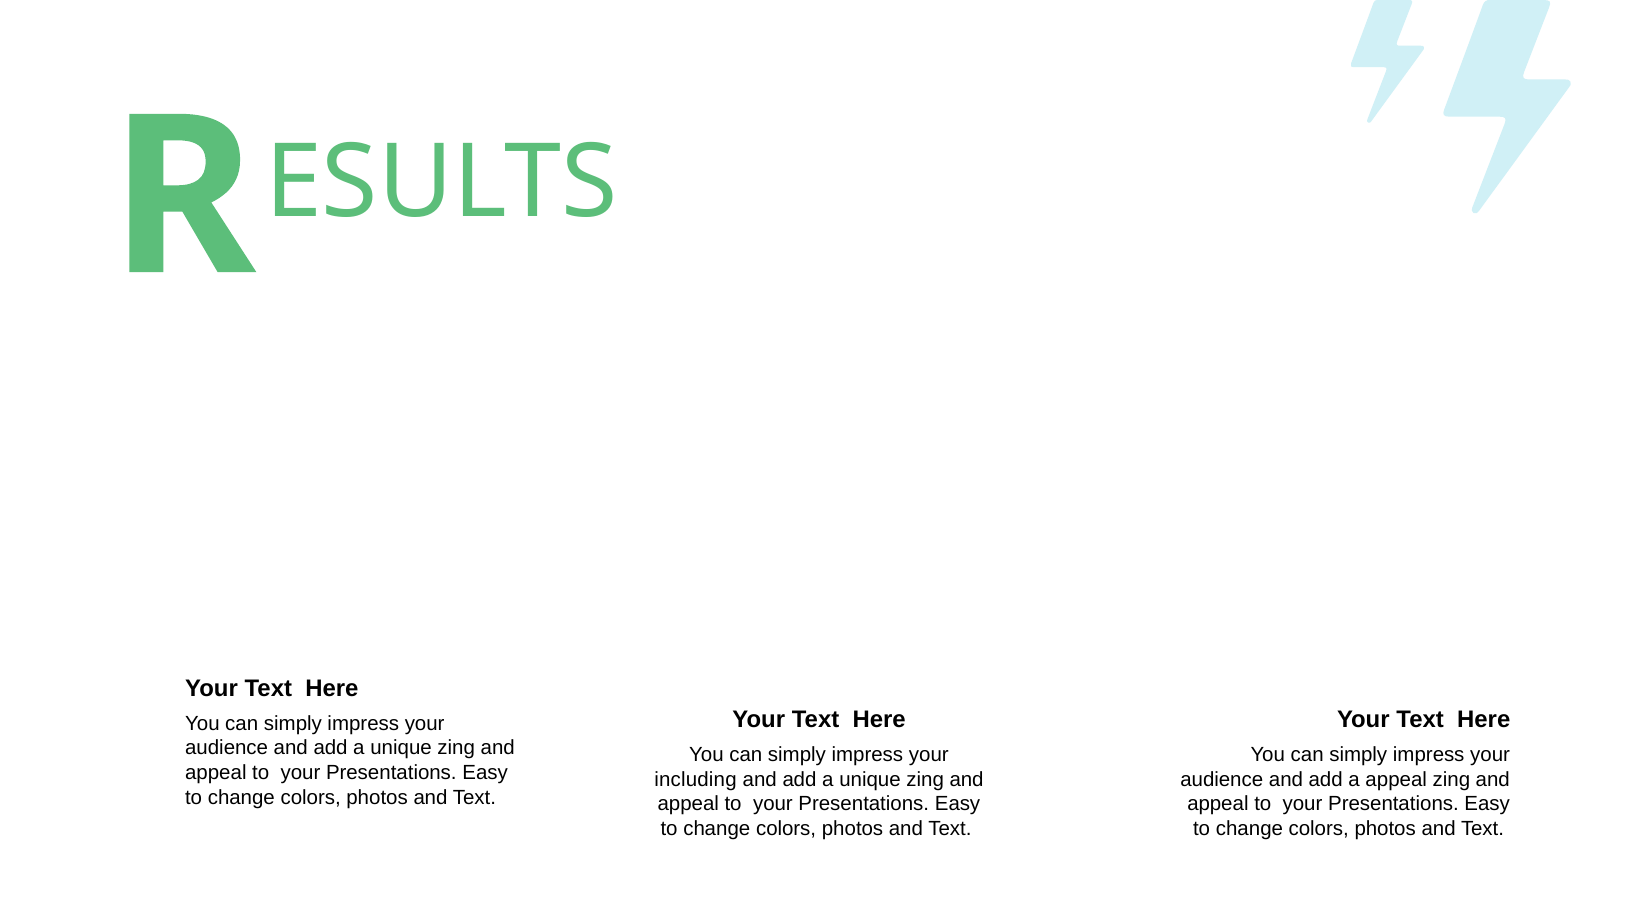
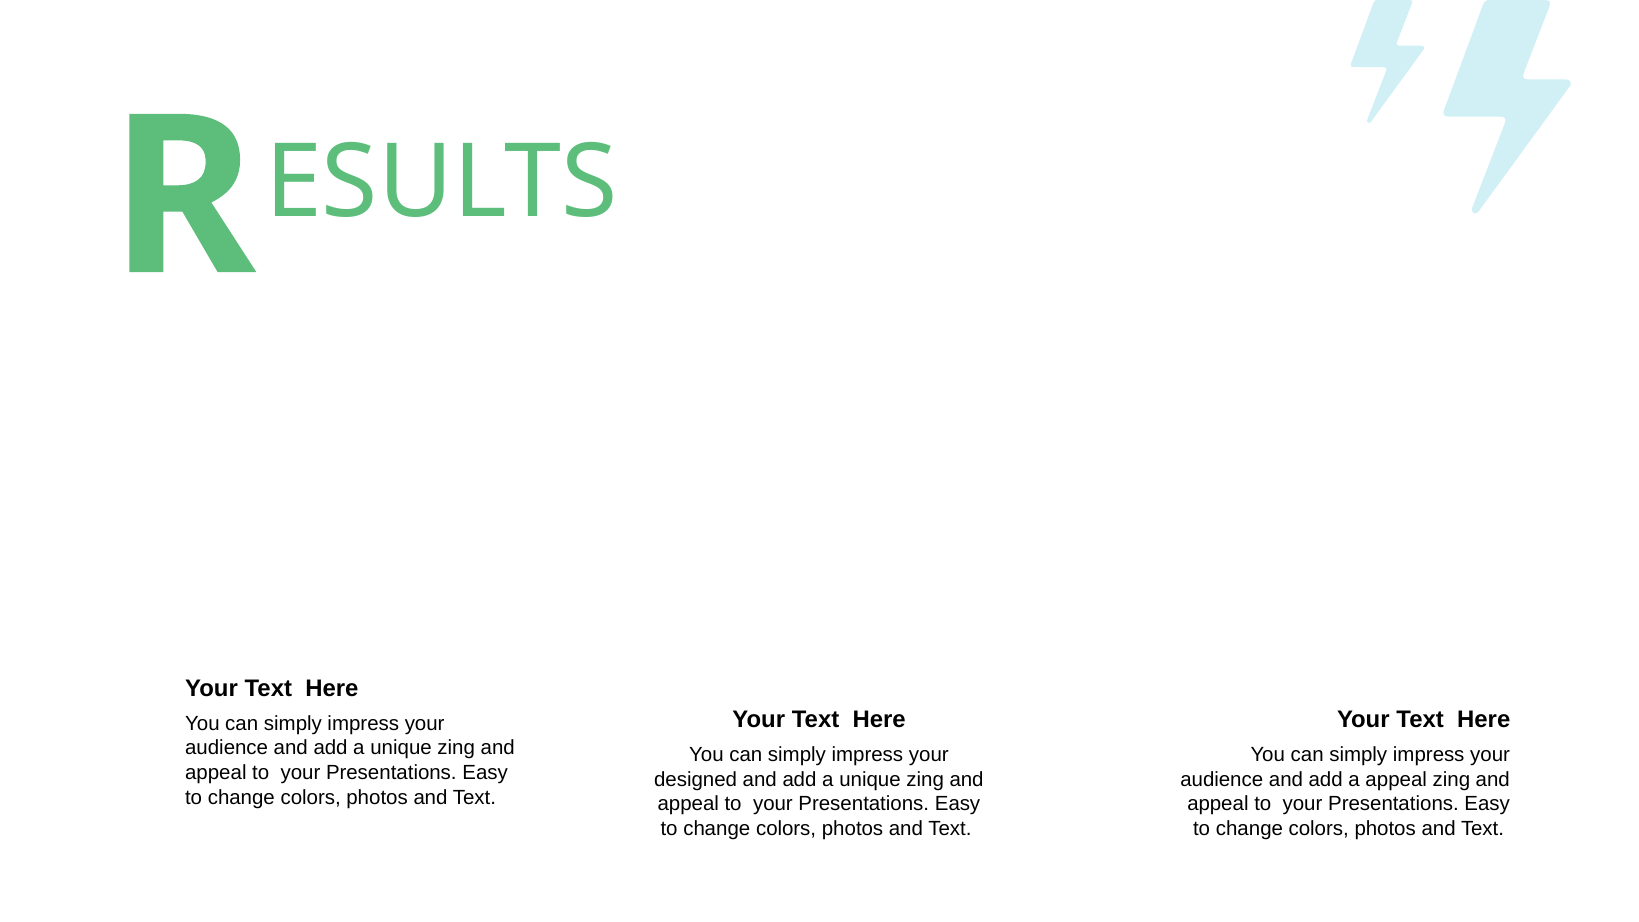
including: including -> designed
